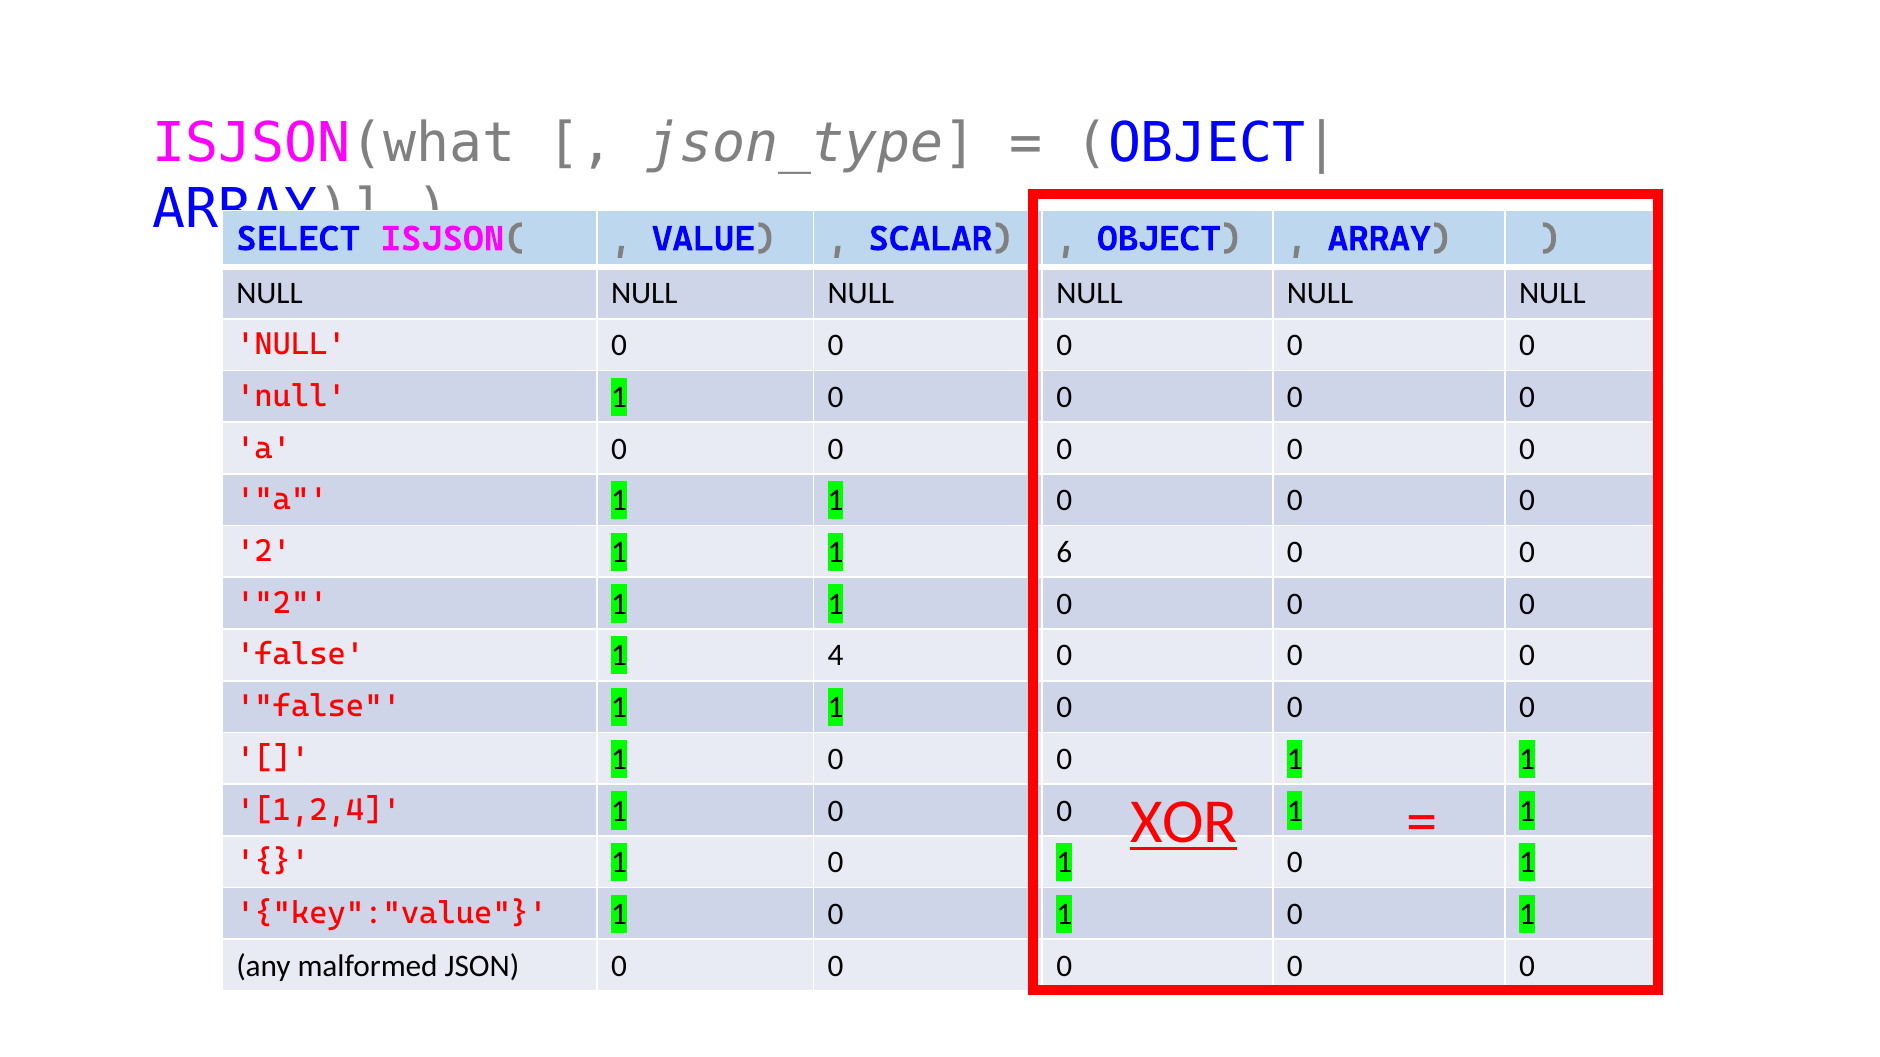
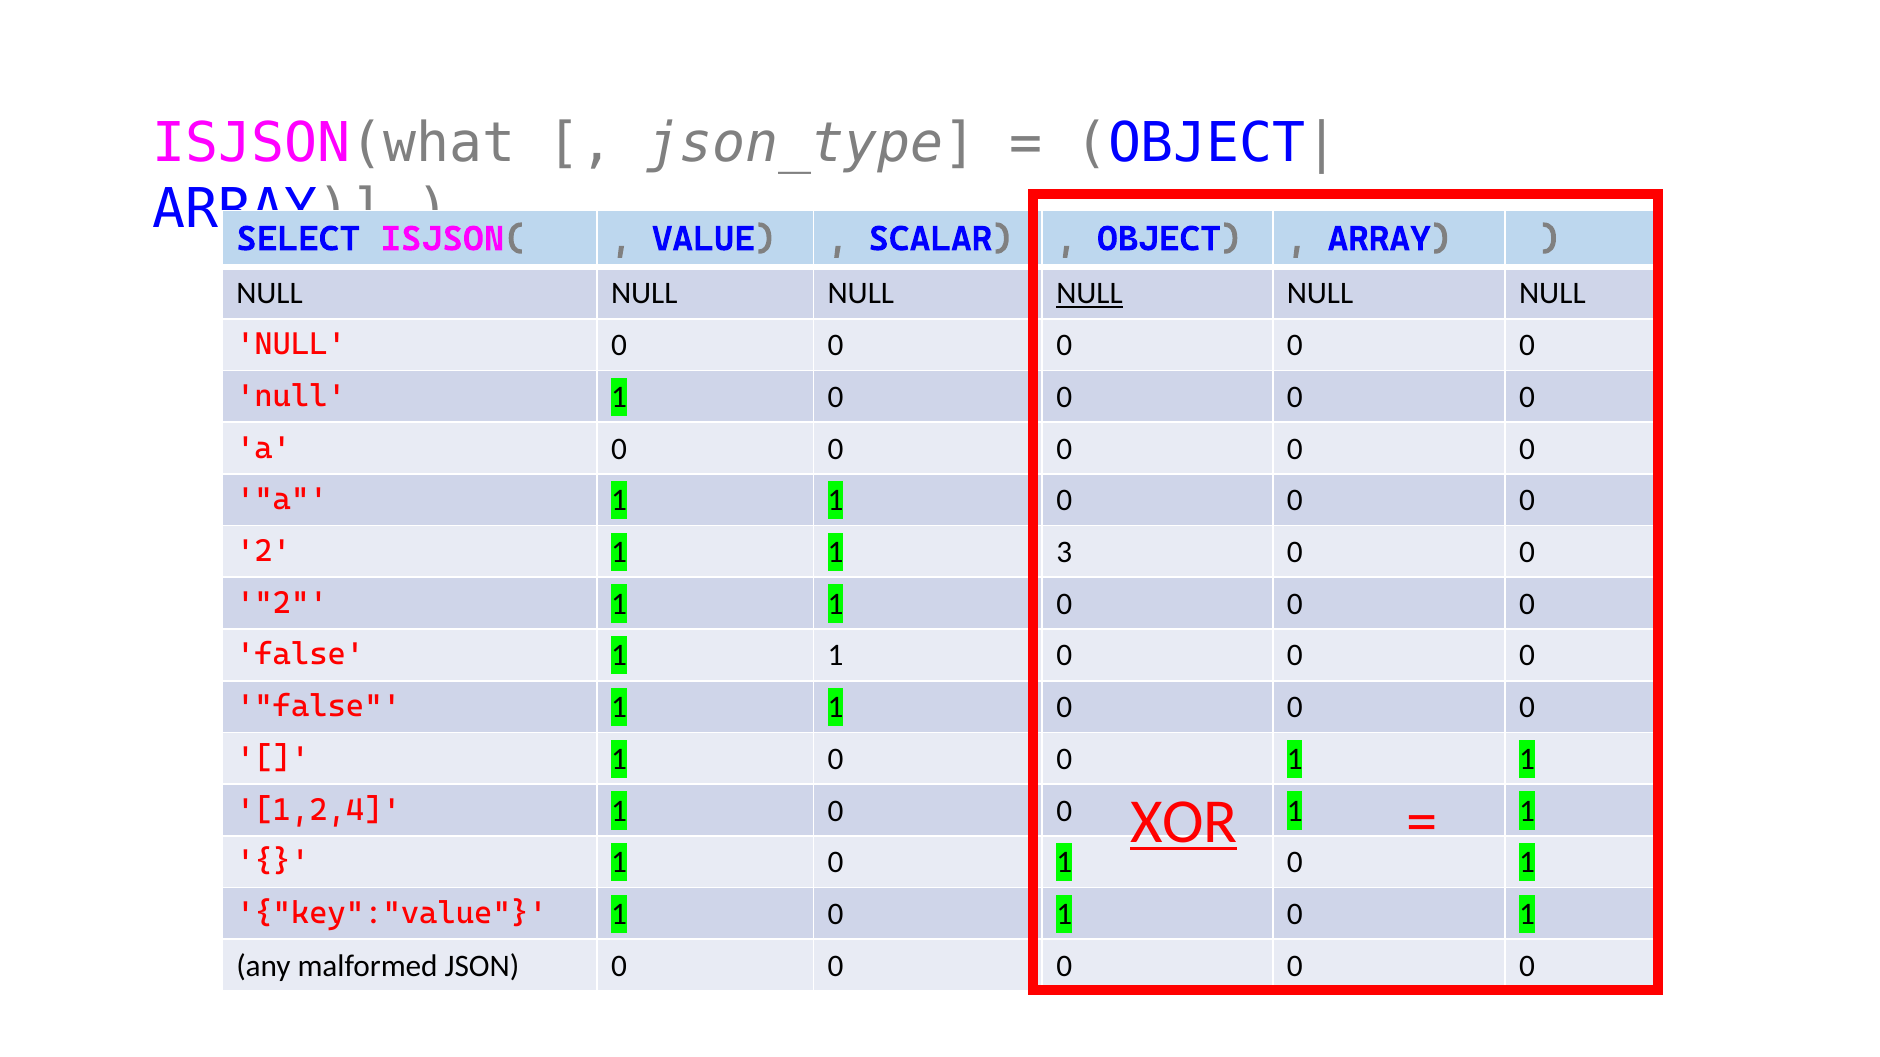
NULL at (1090, 294) underline: none -> present
6: 6 -> 3
4 at (836, 656): 4 -> 1
